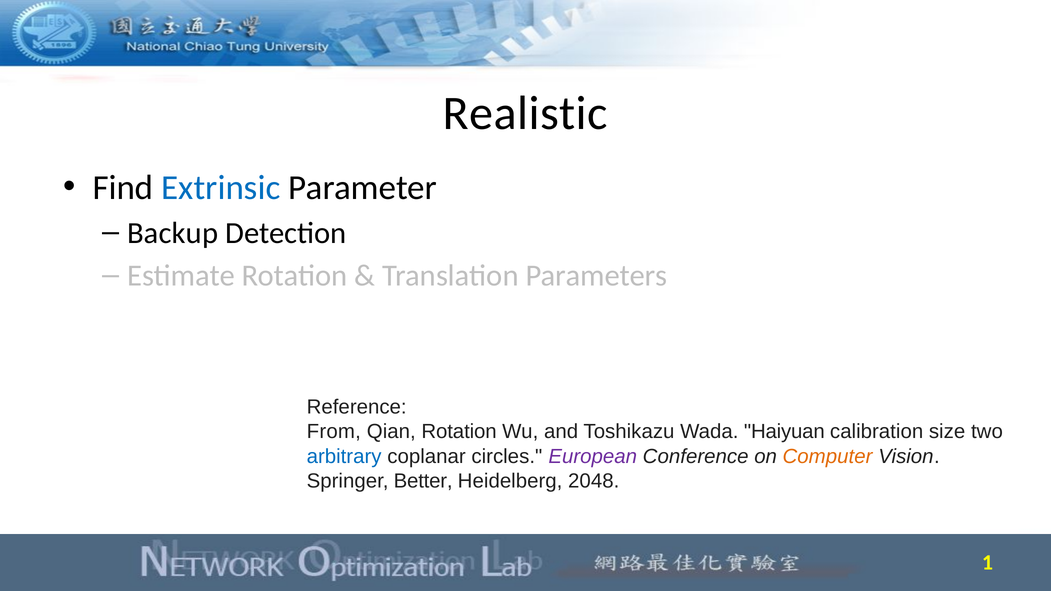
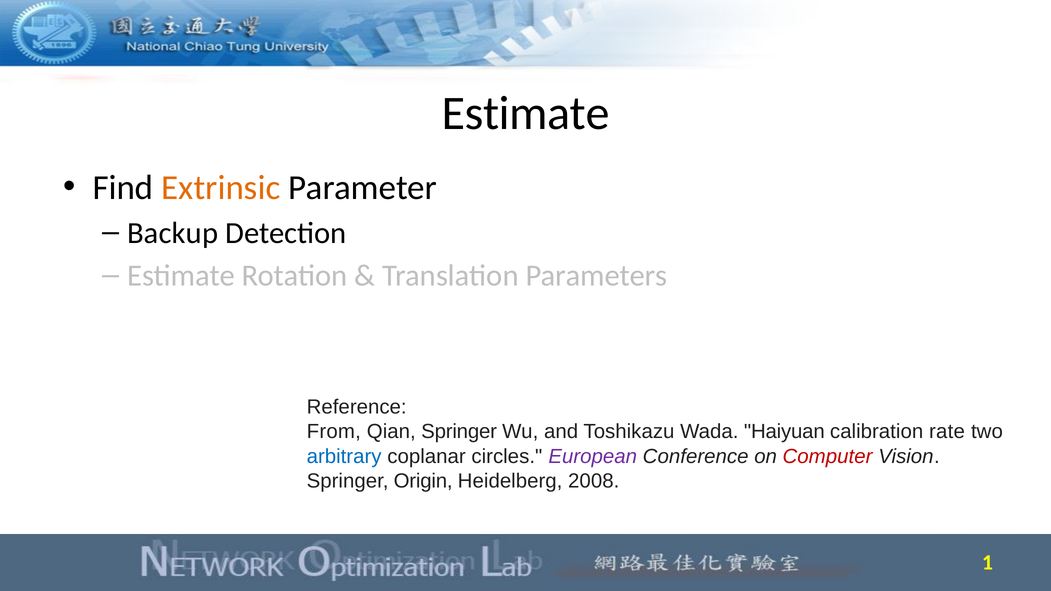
Realistic at (525, 114): Realistic -> Estimate
Extrinsic colour: blue -> orange
Qian Rotation: Rotation -> Springer
size: size -> rate
Computer colour: orange -> red
Better: Better -> Origin
2048: 2048 -> 2008
